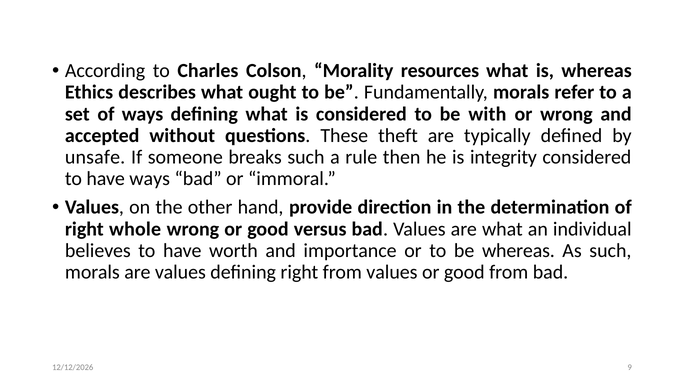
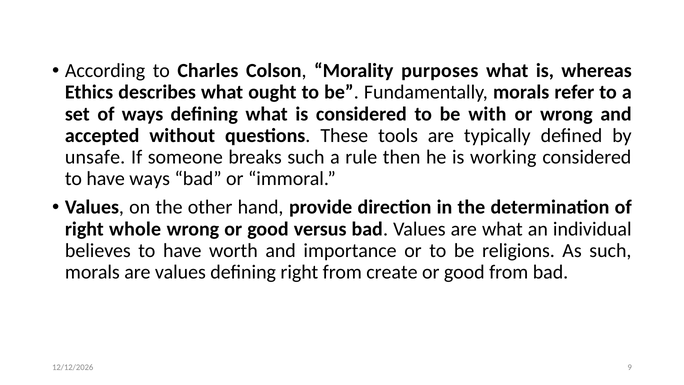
resources: resources -> purposes
theft: theft -> tools
integrity: integrity -> working
be whereas: whereas -> religions
from values: values -> create
